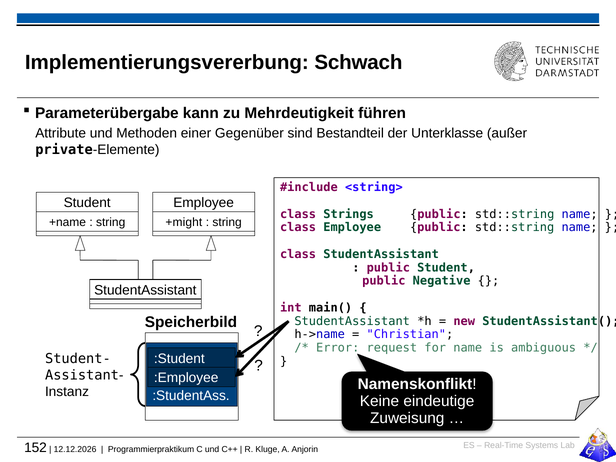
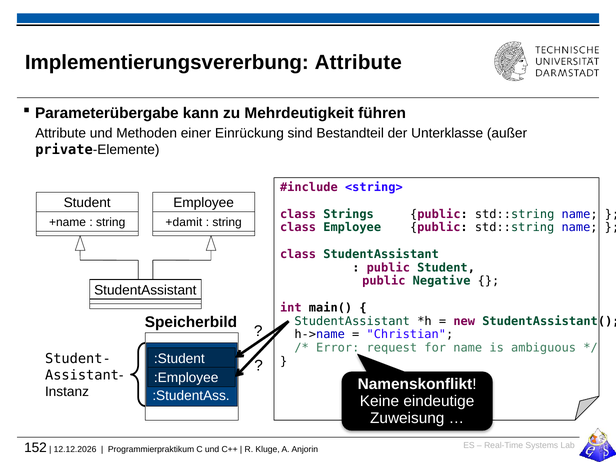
Implementierungsvererbung Schwach: Schwach -> Attribute
Gegenüber: Gegenüber -> Einrückung
+might: +might -> +damit
